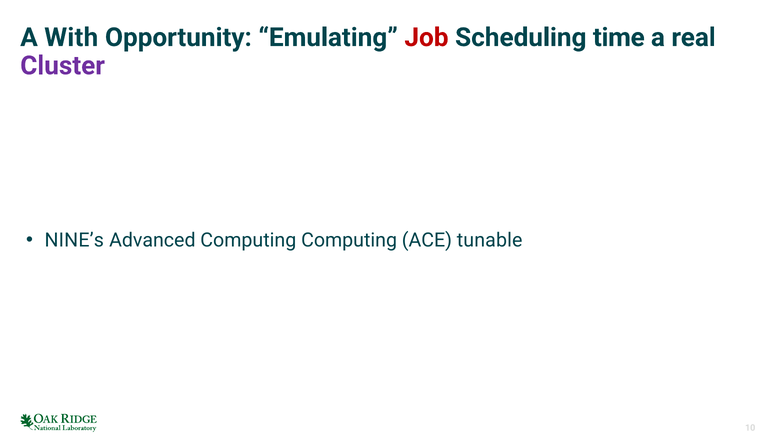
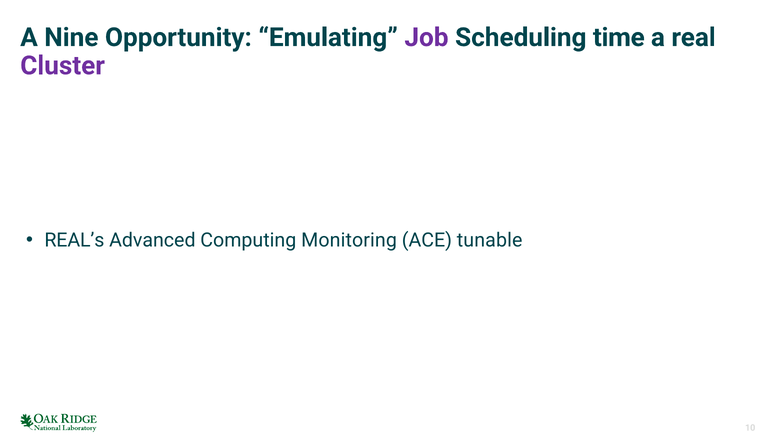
With: With -> Nine
Job colour: red -> purple
NINE’s: NINE’s -> REAL’s
Computing Computing: Computing -> Monitoring
